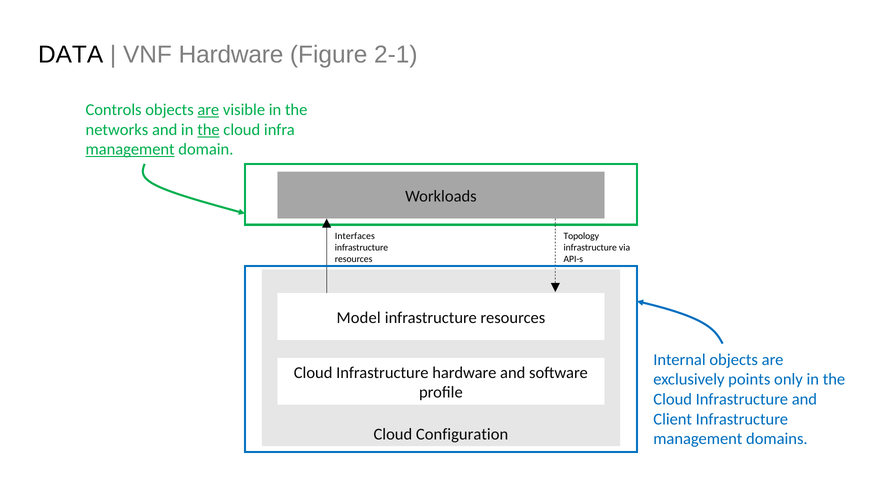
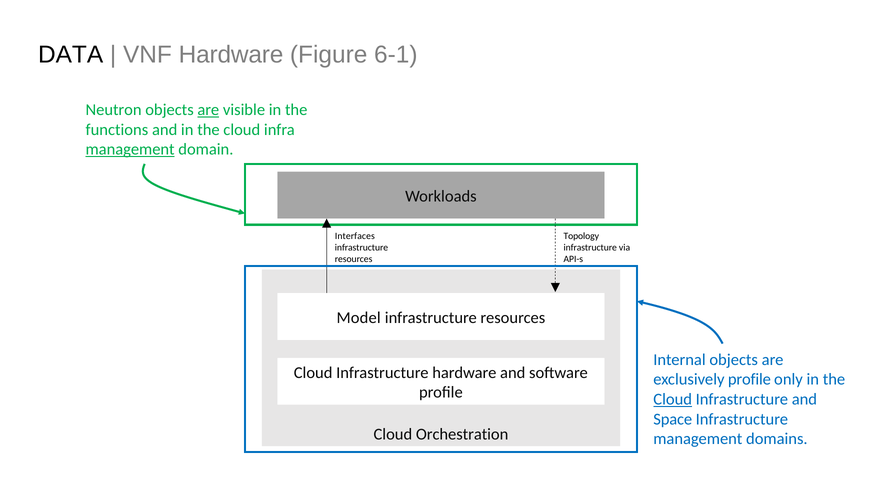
2-1: 2-1 -> 6-1
Controls: Controls -> Neutron
networks: networks -> functions
the at (208, 130) underline: present -> none
exclusively points: points -> profile
Cloud at (673, 399) underline: none -> present
Client: Client -> Space
Configuration: Configuration -> Orchestration
